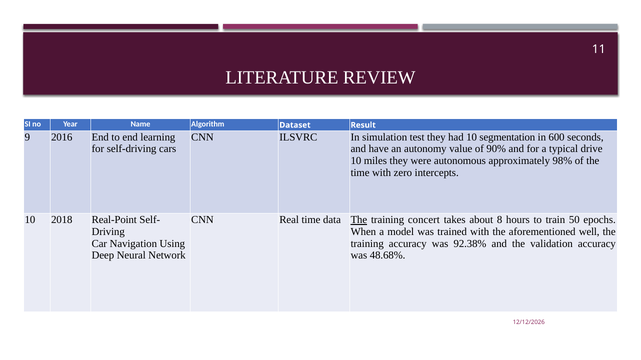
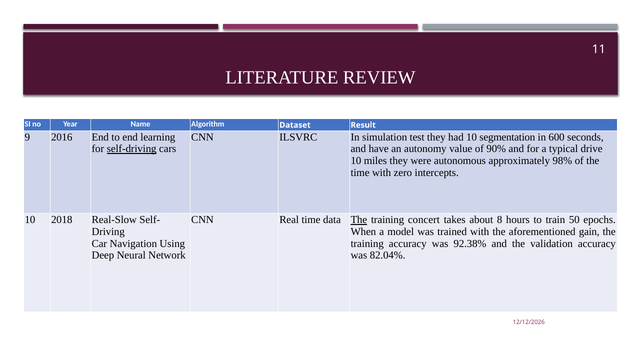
self-driving underline: none -> present
Real-Point: Real-Point -> Real-Slow
well: well -> gain
48.68%: 48.68% -> 82.04%
